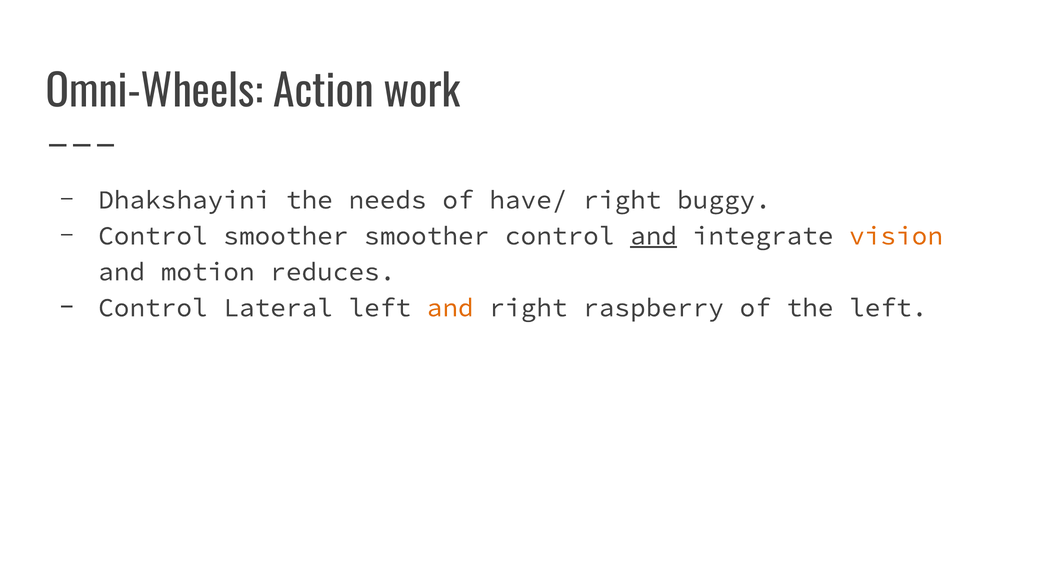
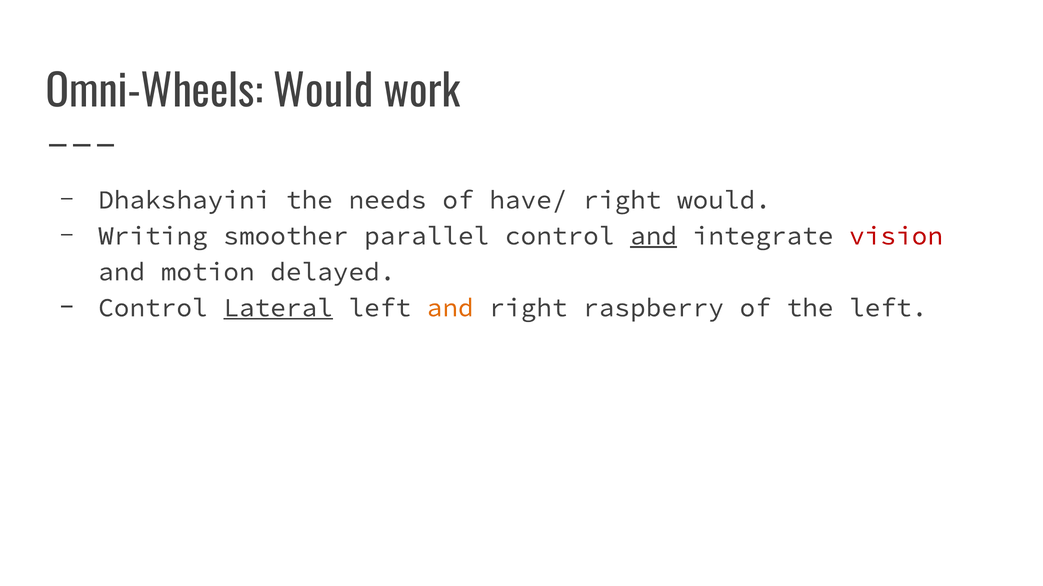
Omni-Wheels Action: Action -> Would
right buggy: buggy -> would
Control at (153, 236): Control -> Writing
smoother smoother: smoother -> parallel
vision colour: orange -> red
reduces: reduces -> delayed
Lateral underline: none -> present
